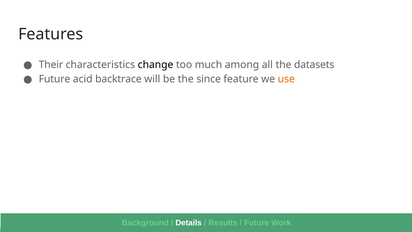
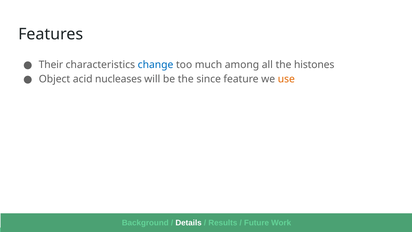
change colour: black -> blue
datasets: datasets -> histones
Future at (55, 79): Future -> Object
backtrace: backtrace -> nucleases
